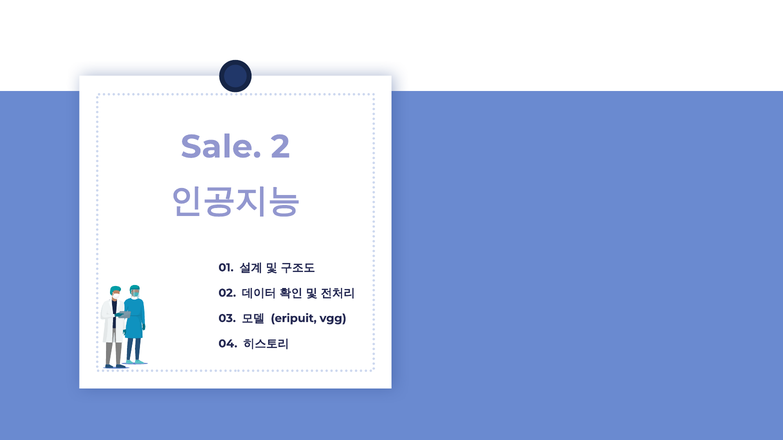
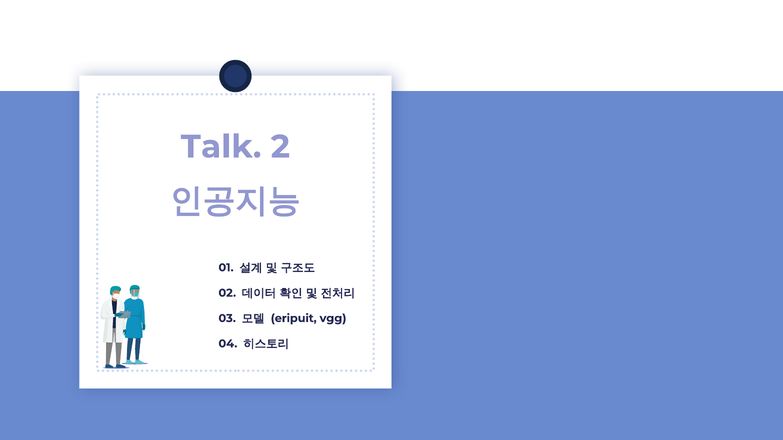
Sale: Sale -> Talk
